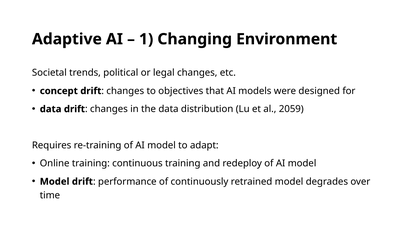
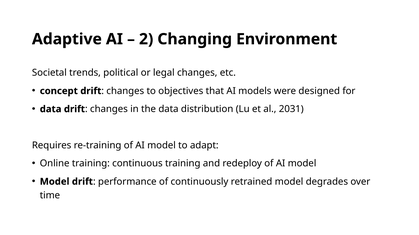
1: 1 -> 2
2059: 2059 -> 2031
